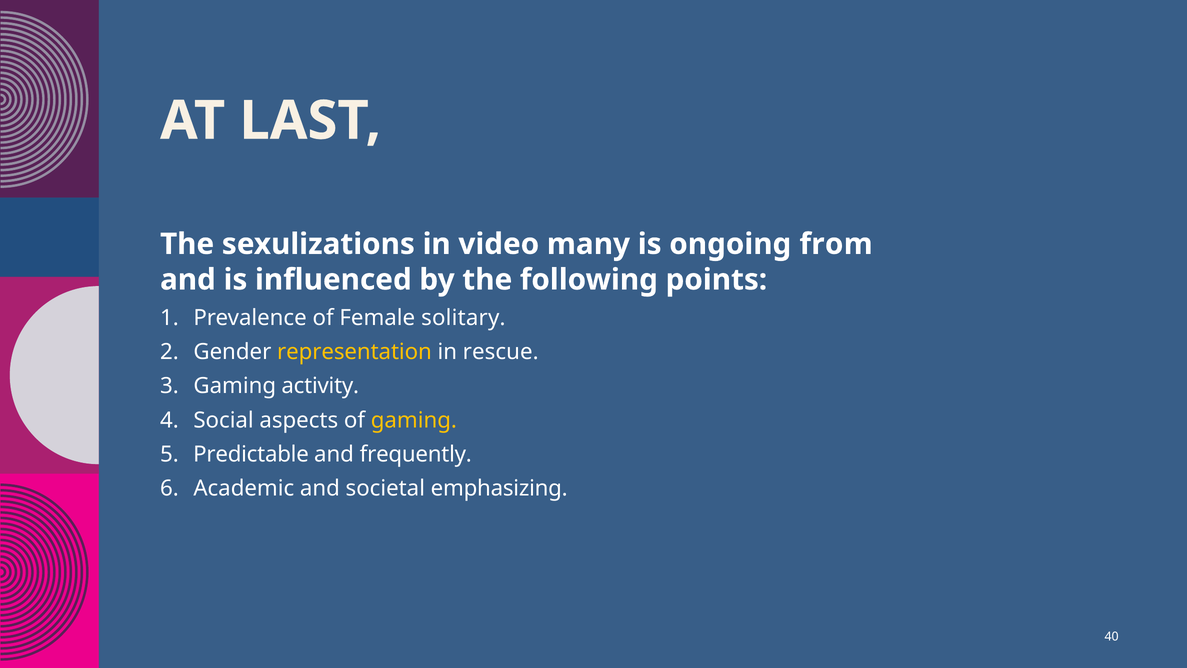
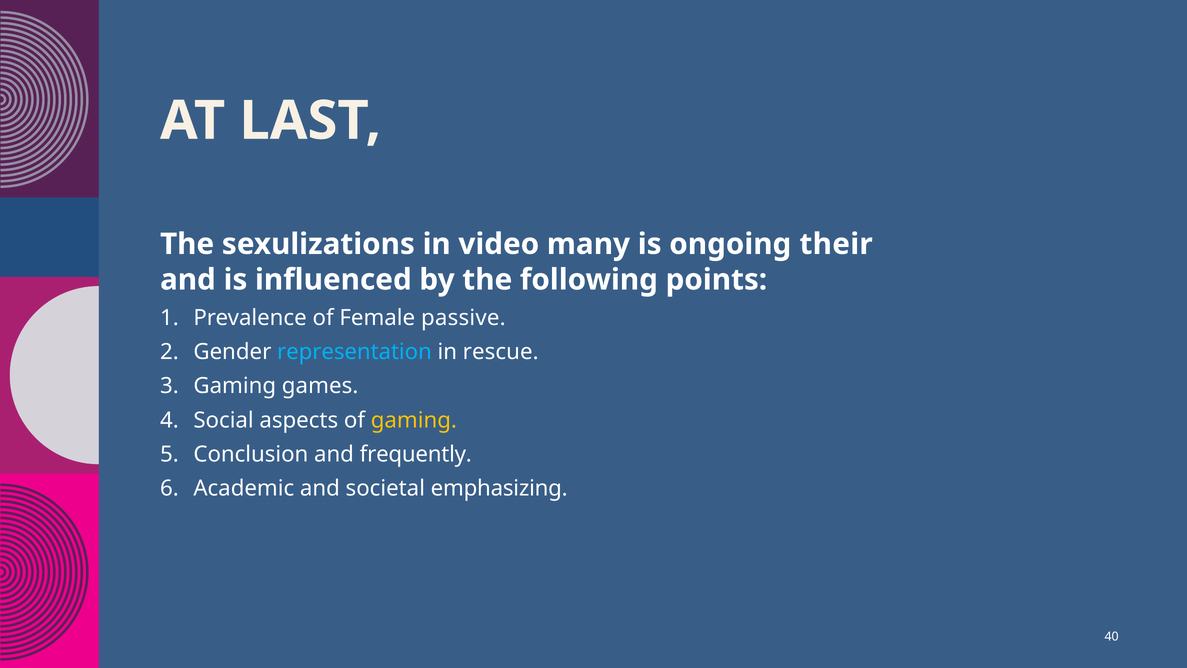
from: from -> their
solitary: solitary -> passive
representation colour: yellow -> light blue
activity: activity -> games
Predictable: Predictable -> Conclusion
